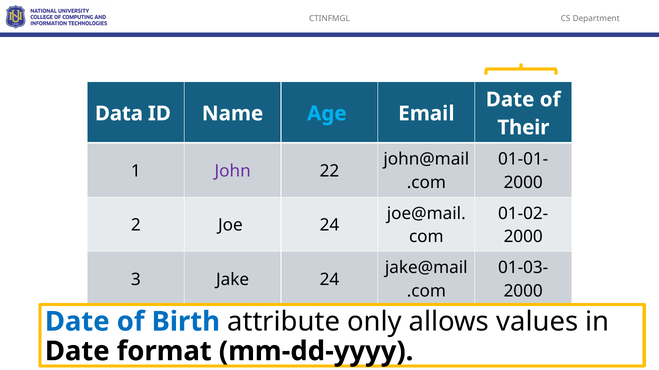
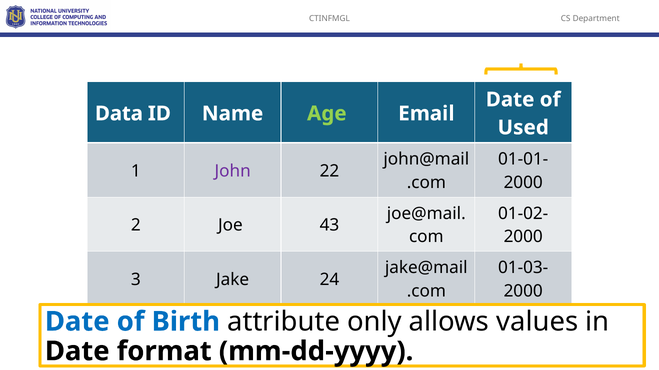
Age colour: light blue -> light green
Their: Their -> Used
Joe 24: 24 -> 43
